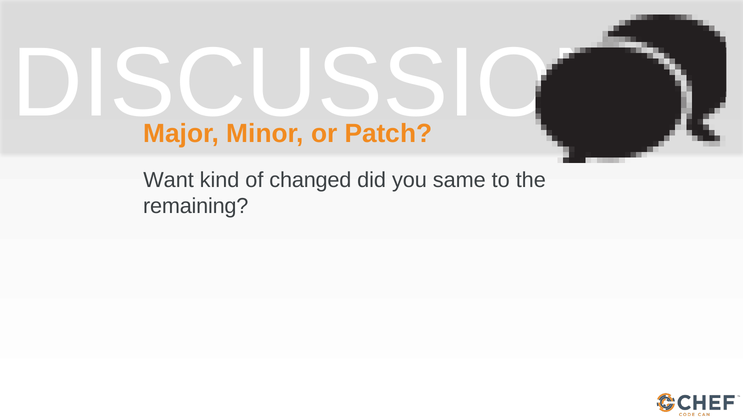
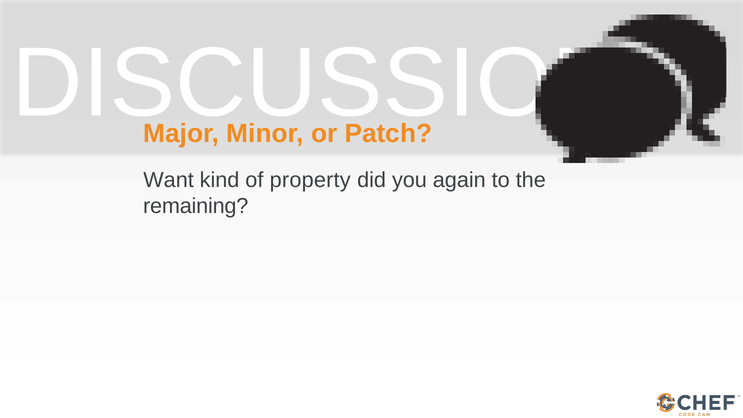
changed: changed -> property
same: same -> again
